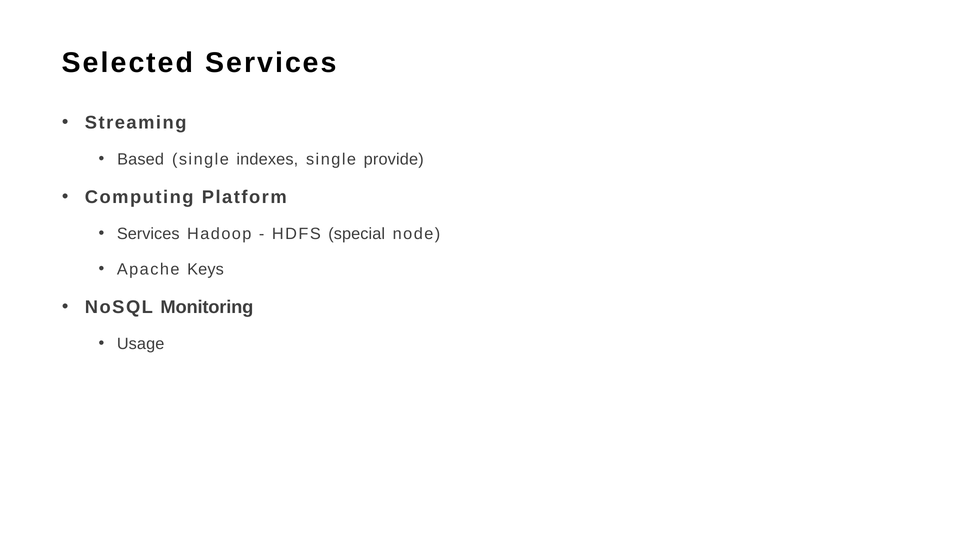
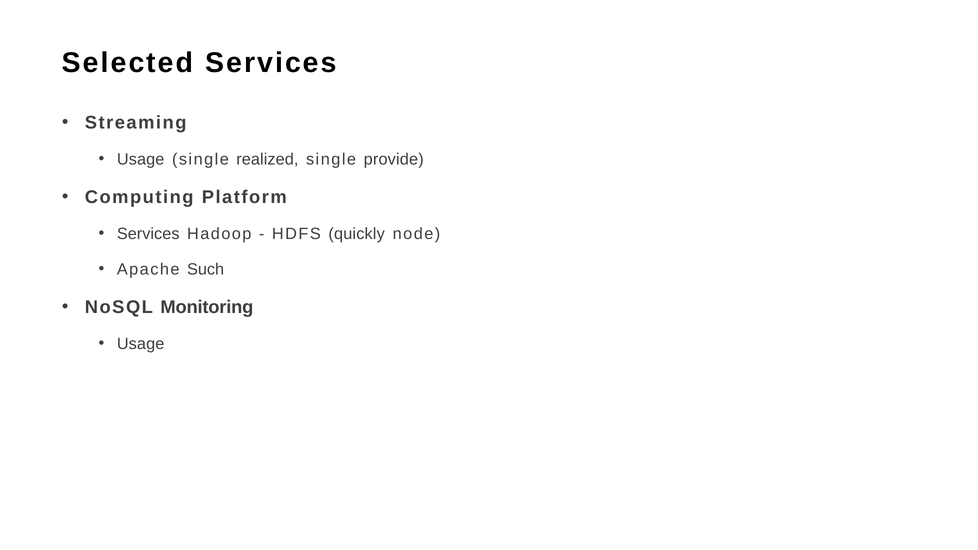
Based at (141, 160): Based -> Usage
indexes: indexes -> realized
special: special -> quickly
Keys: Keys -> Such
